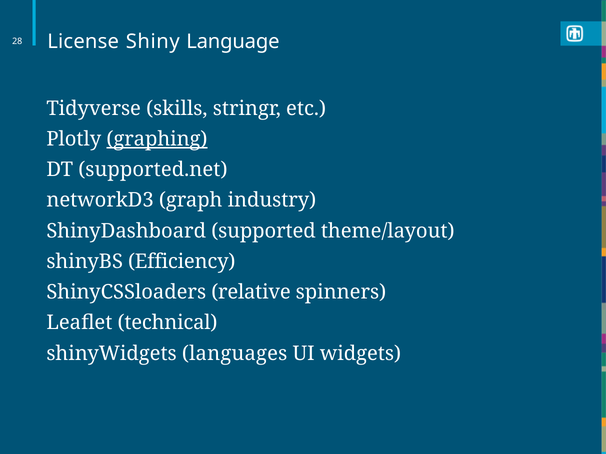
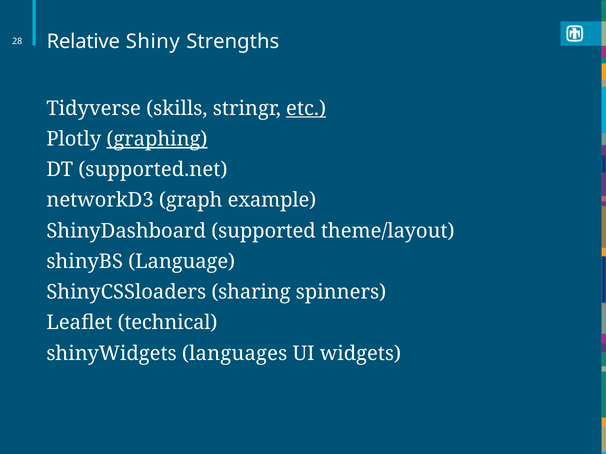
License: License -> Relative
Language: Language -> Strengths
etc underline: none -> present
industry: industry -> example
Efficiency: Efficiency -> Language
relative: relative -> sharing
